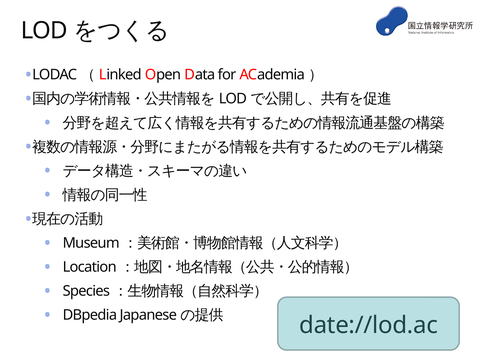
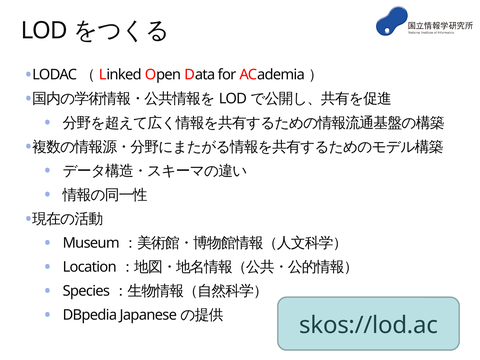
date://lod.ac: date://lod.ac -> skos://lod.ac
